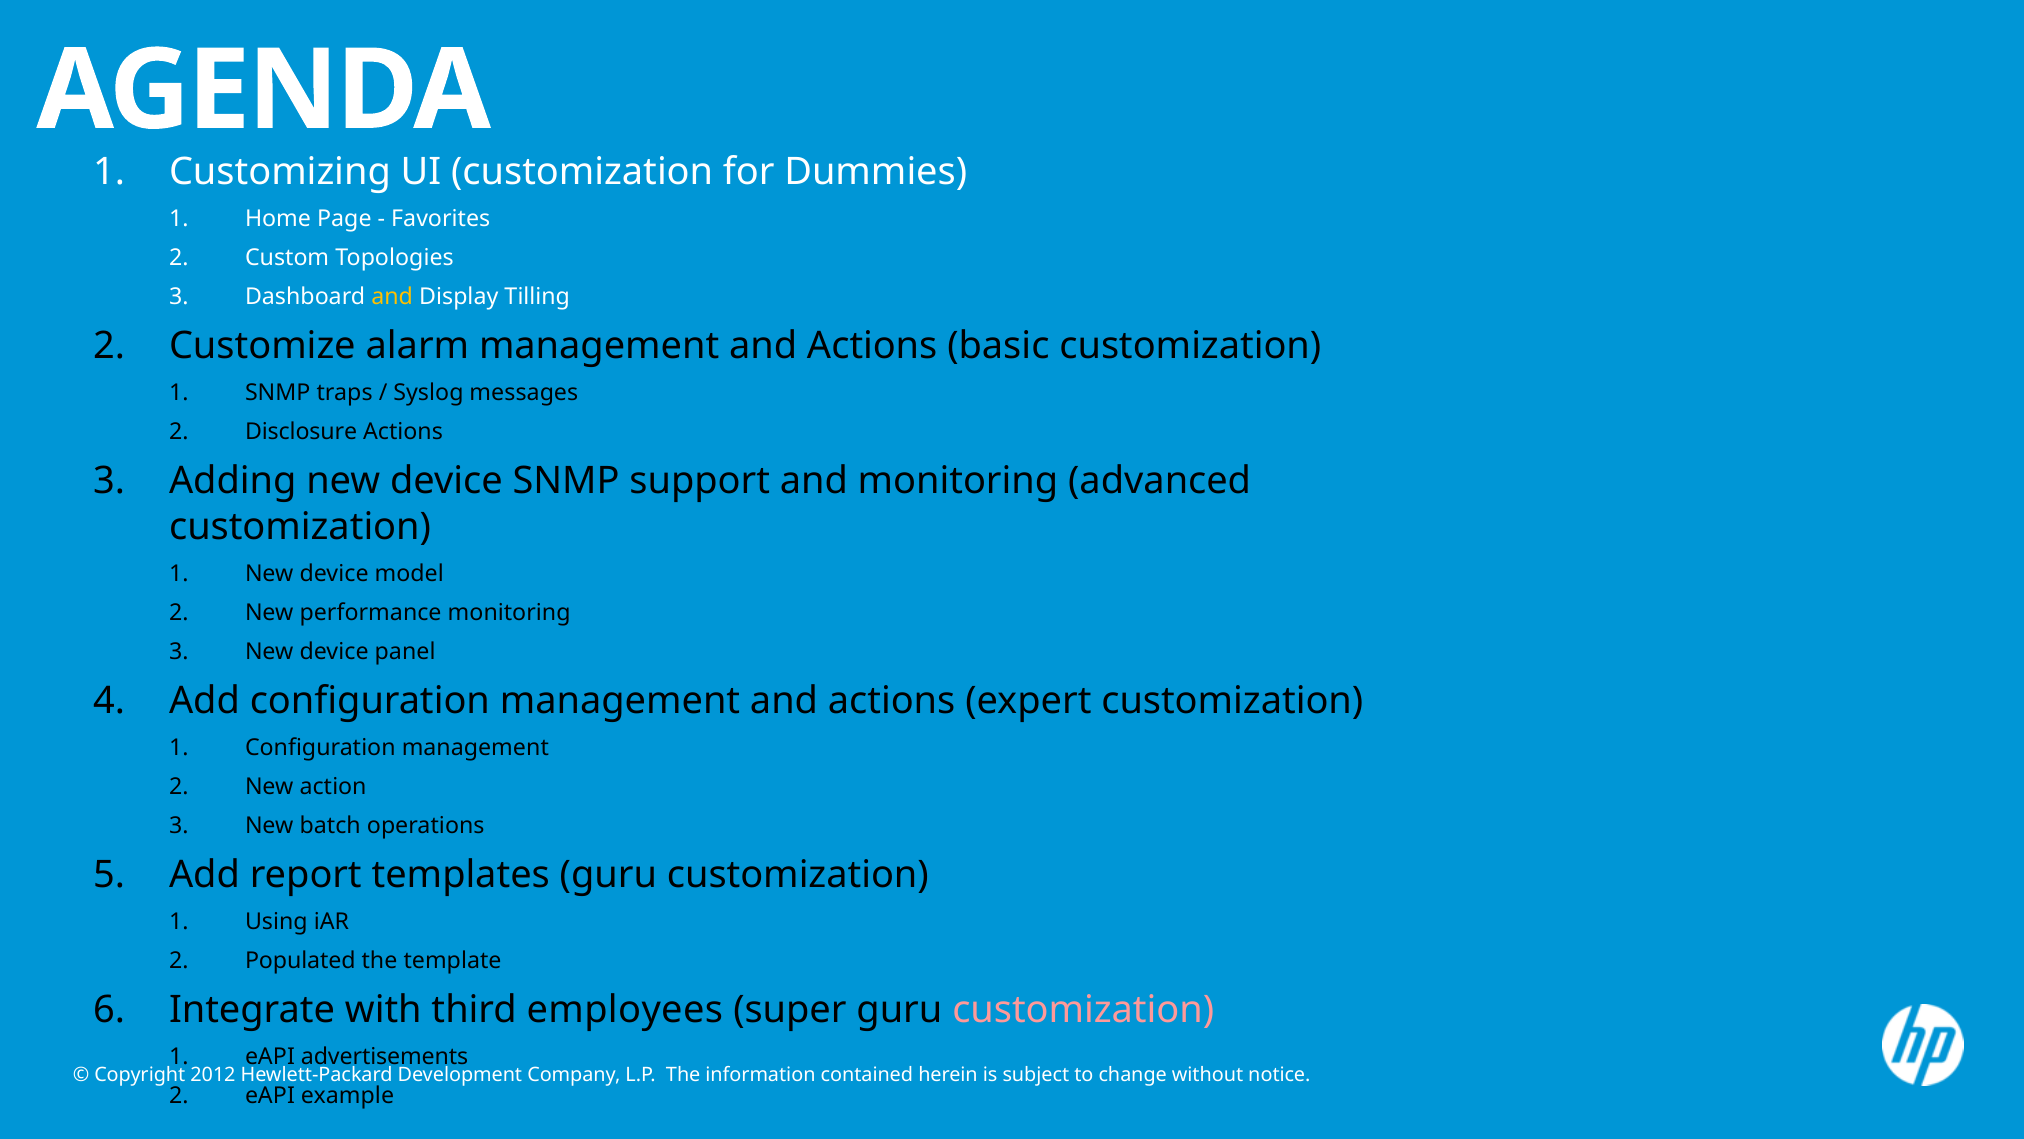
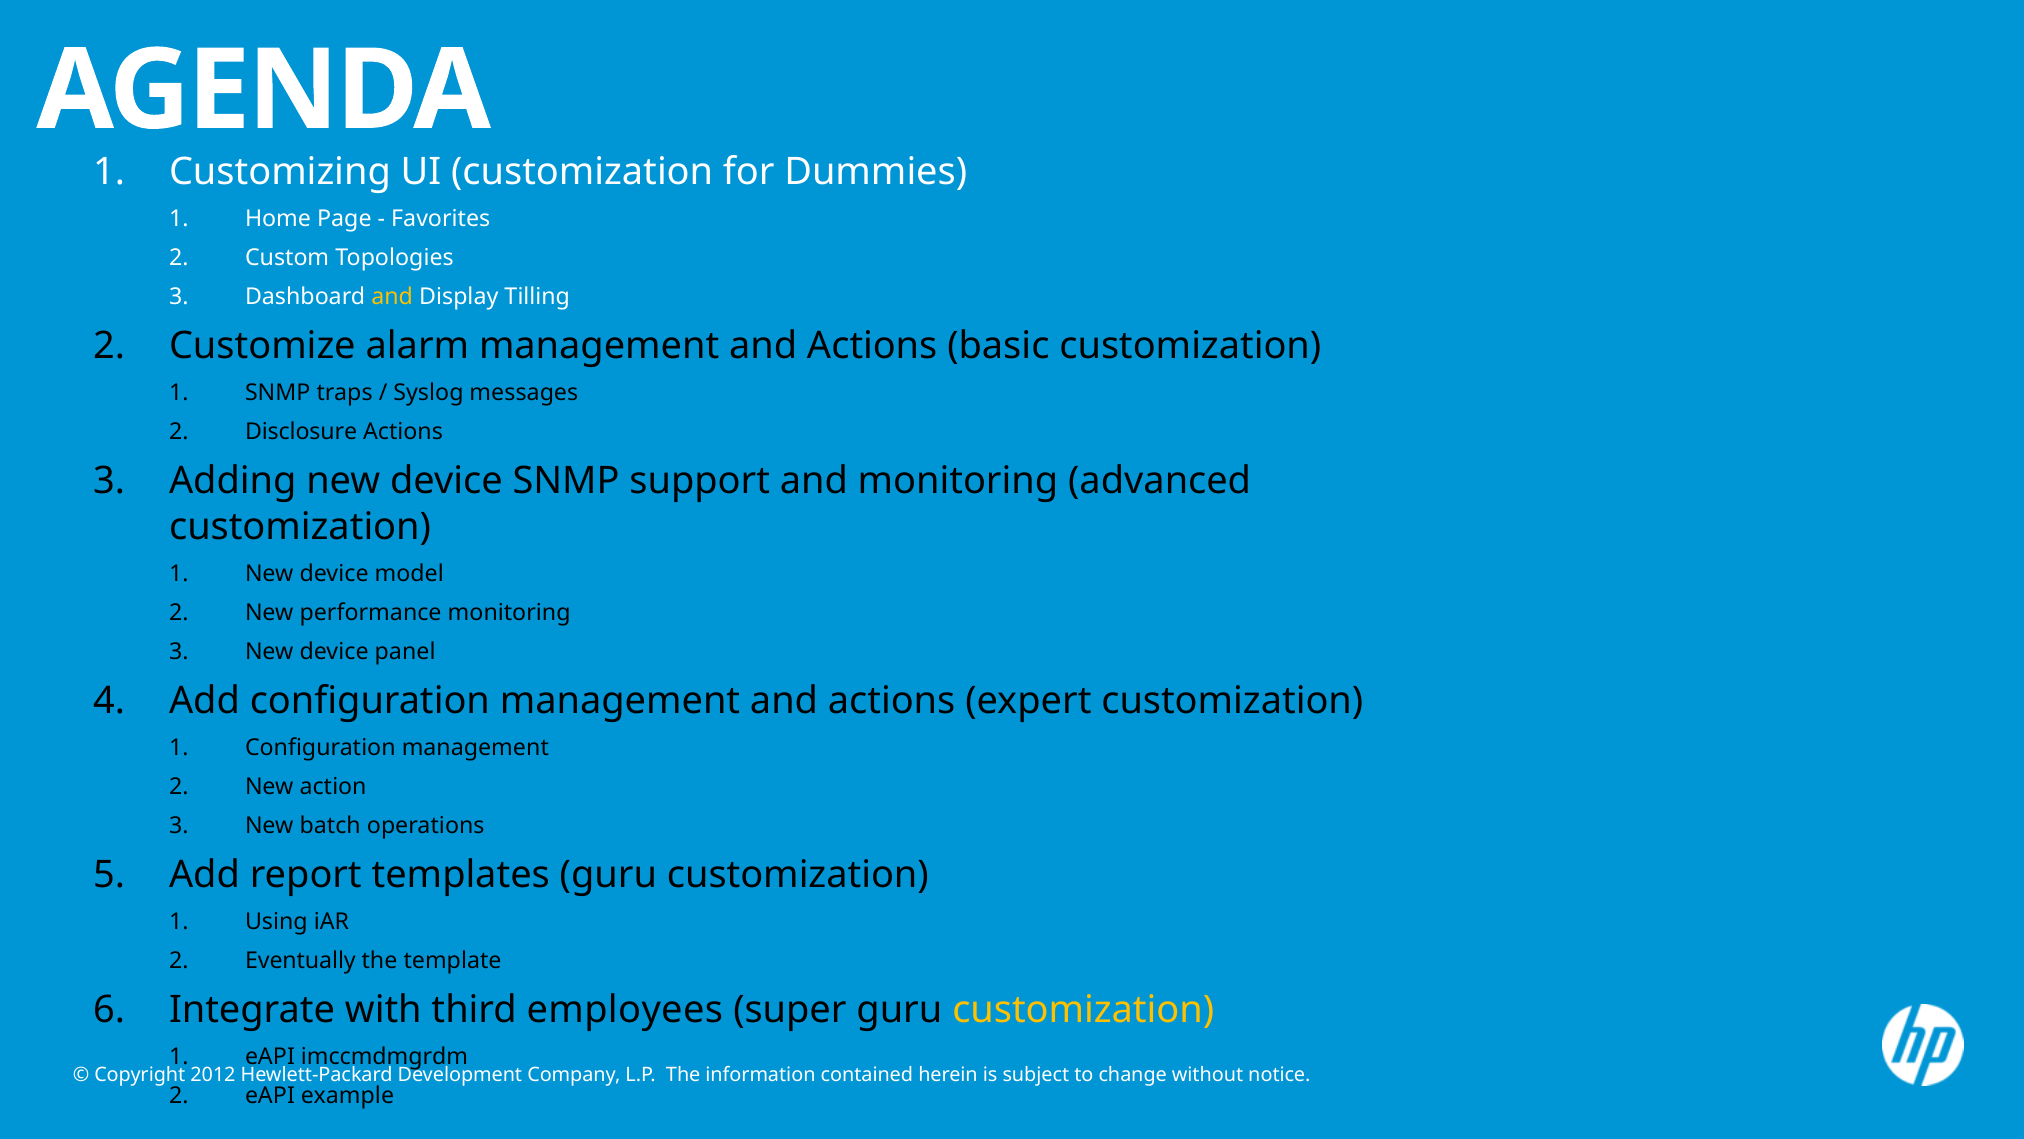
Populated: Populated -> Eventually
customization at (1083, 1010) colour: pink -> yellow
advertisements: advertisements -> imccmdmgrdm
